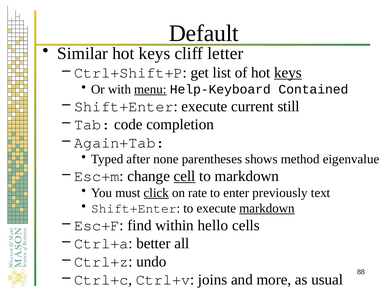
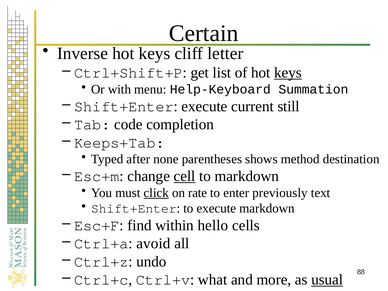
Default: Default -> Certain
Similar: Similar -> Inverse
menu underline: present -> none
Contained: Contained -> Summation
Again+Tab: Again+Tab -> Keeps+Tab
eigenvalue: eigenvalue -> destination
markdown at (267, 208) underline: present -> none
better: better -> avoid
joins: joins -> what
usual underline: none -> present
